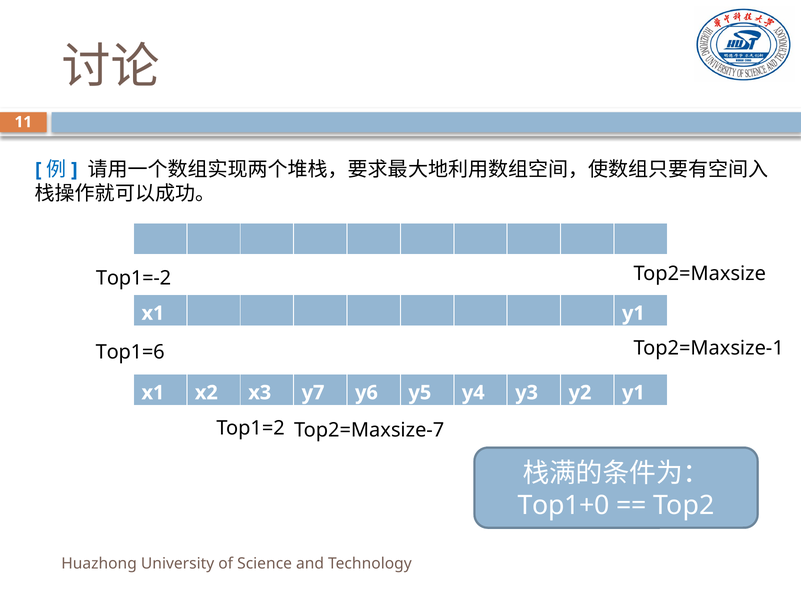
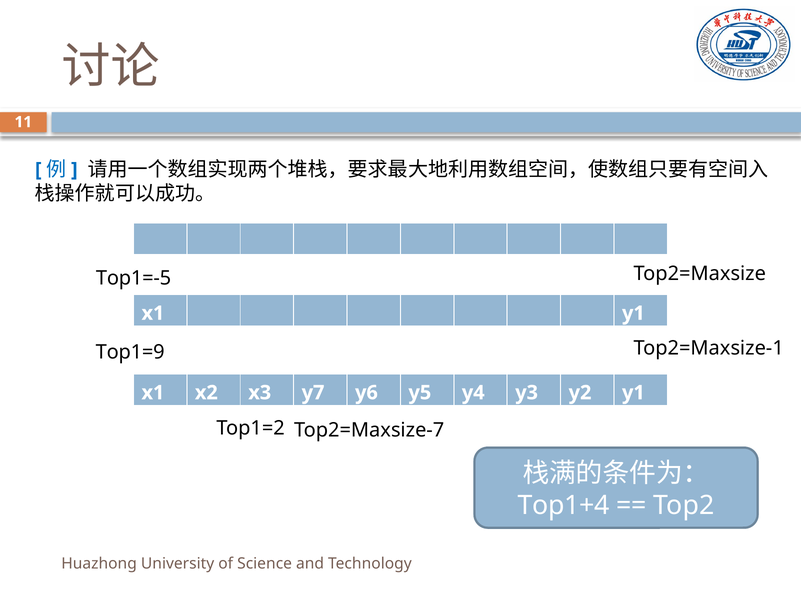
Top1=-2: Top1=-2 -> Top1=-5
Top1=6: Top1=6 -> Top1=9
Top1+0: Top1+0 -> Top1+4
